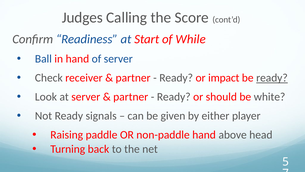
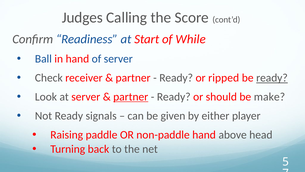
impact: impact -> ripped
partner at (131, 97) underline: none -> present
white: white -> make
